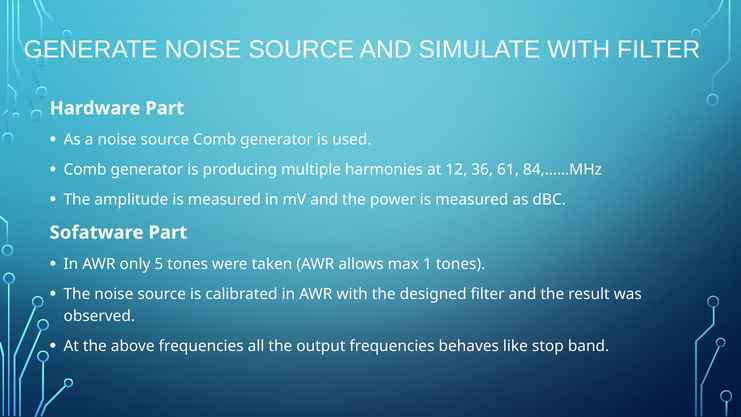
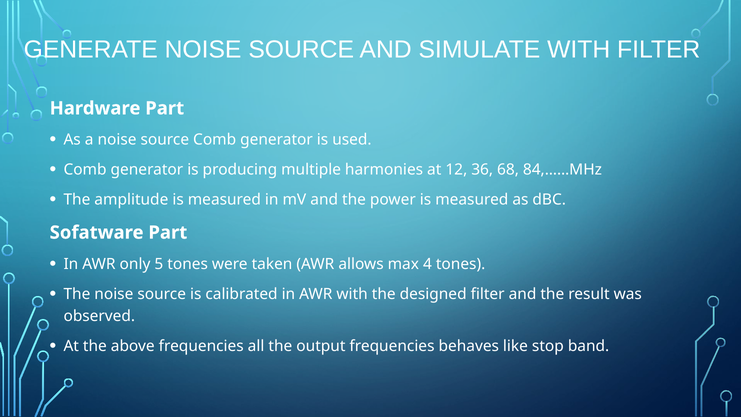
61: 61 -> 68
1: 1 -> 4
